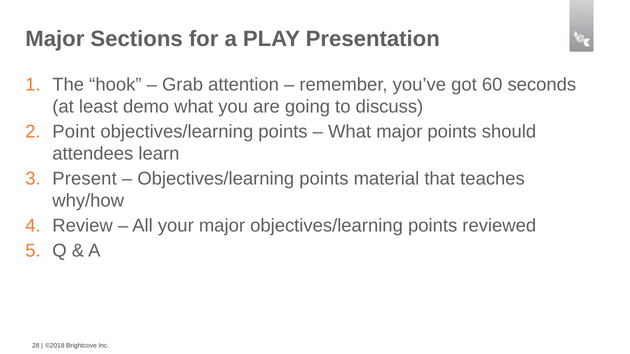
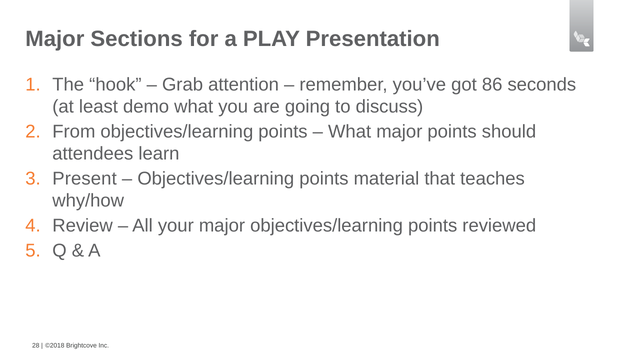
60: 60 -> 86
Point: Point -> From
